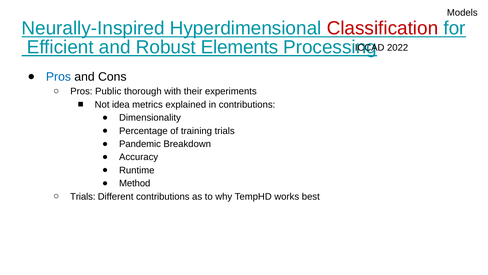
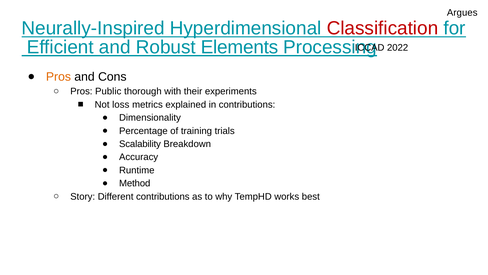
Models: Models -> Argues
Pros at (58, 77) colour: blue -> orange
idea: idea -> loss
Pandemic: Pandemic -> Scalability
Trials at (83, 196): Trials -> Story
